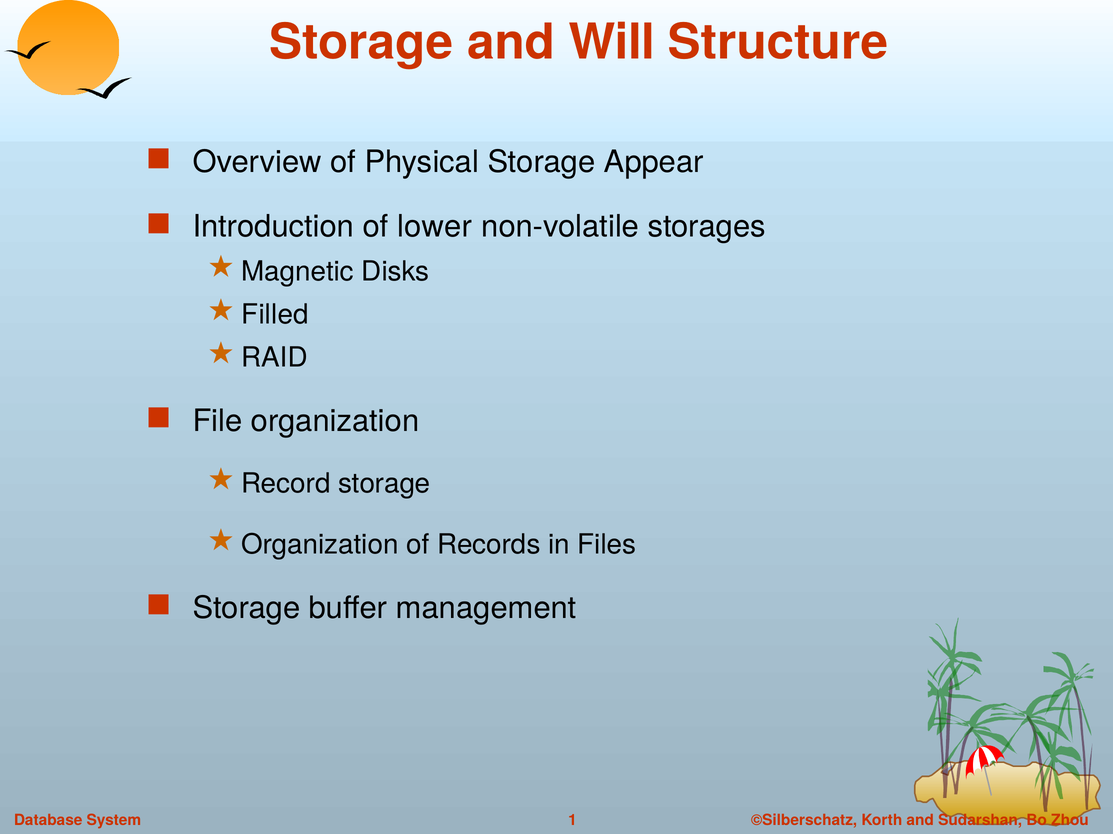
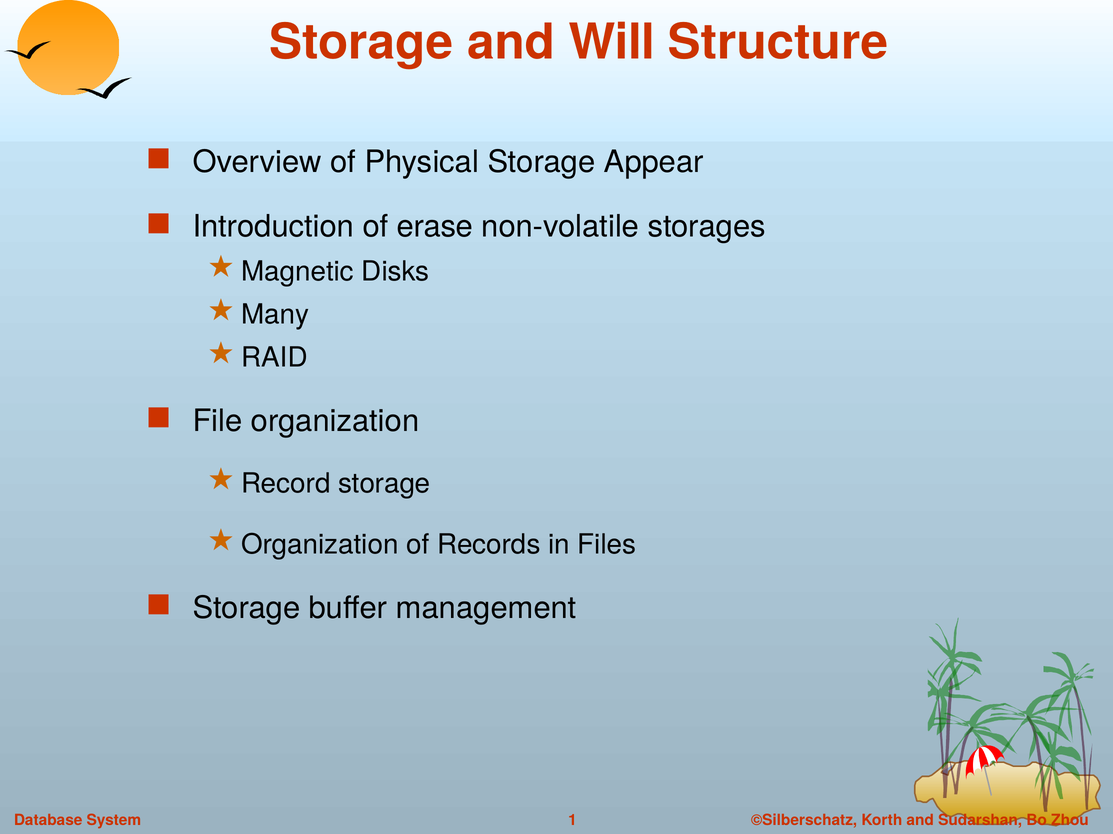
lower: lower -> erase
Filled: Filled -> Many
